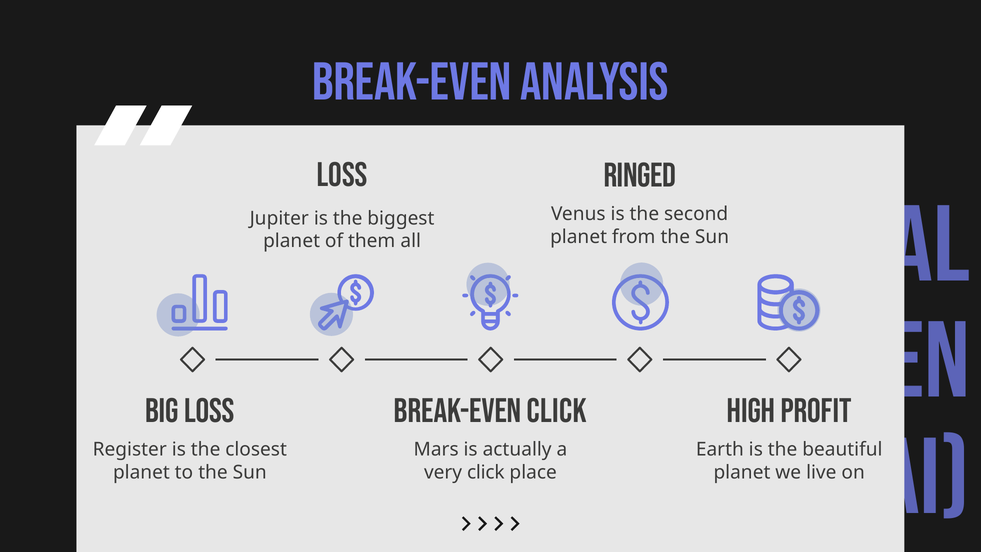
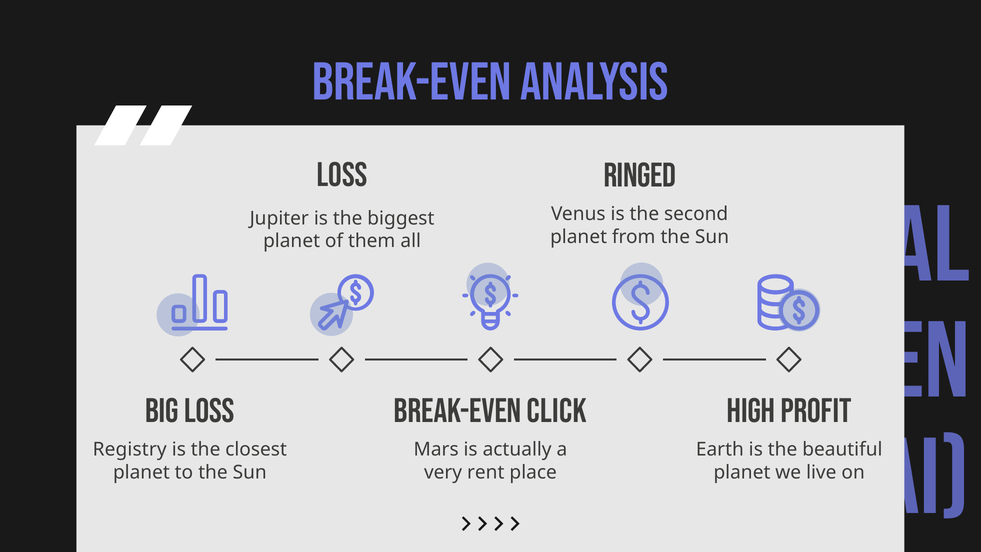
Register: Register -> Registry
very click: click -> rent
